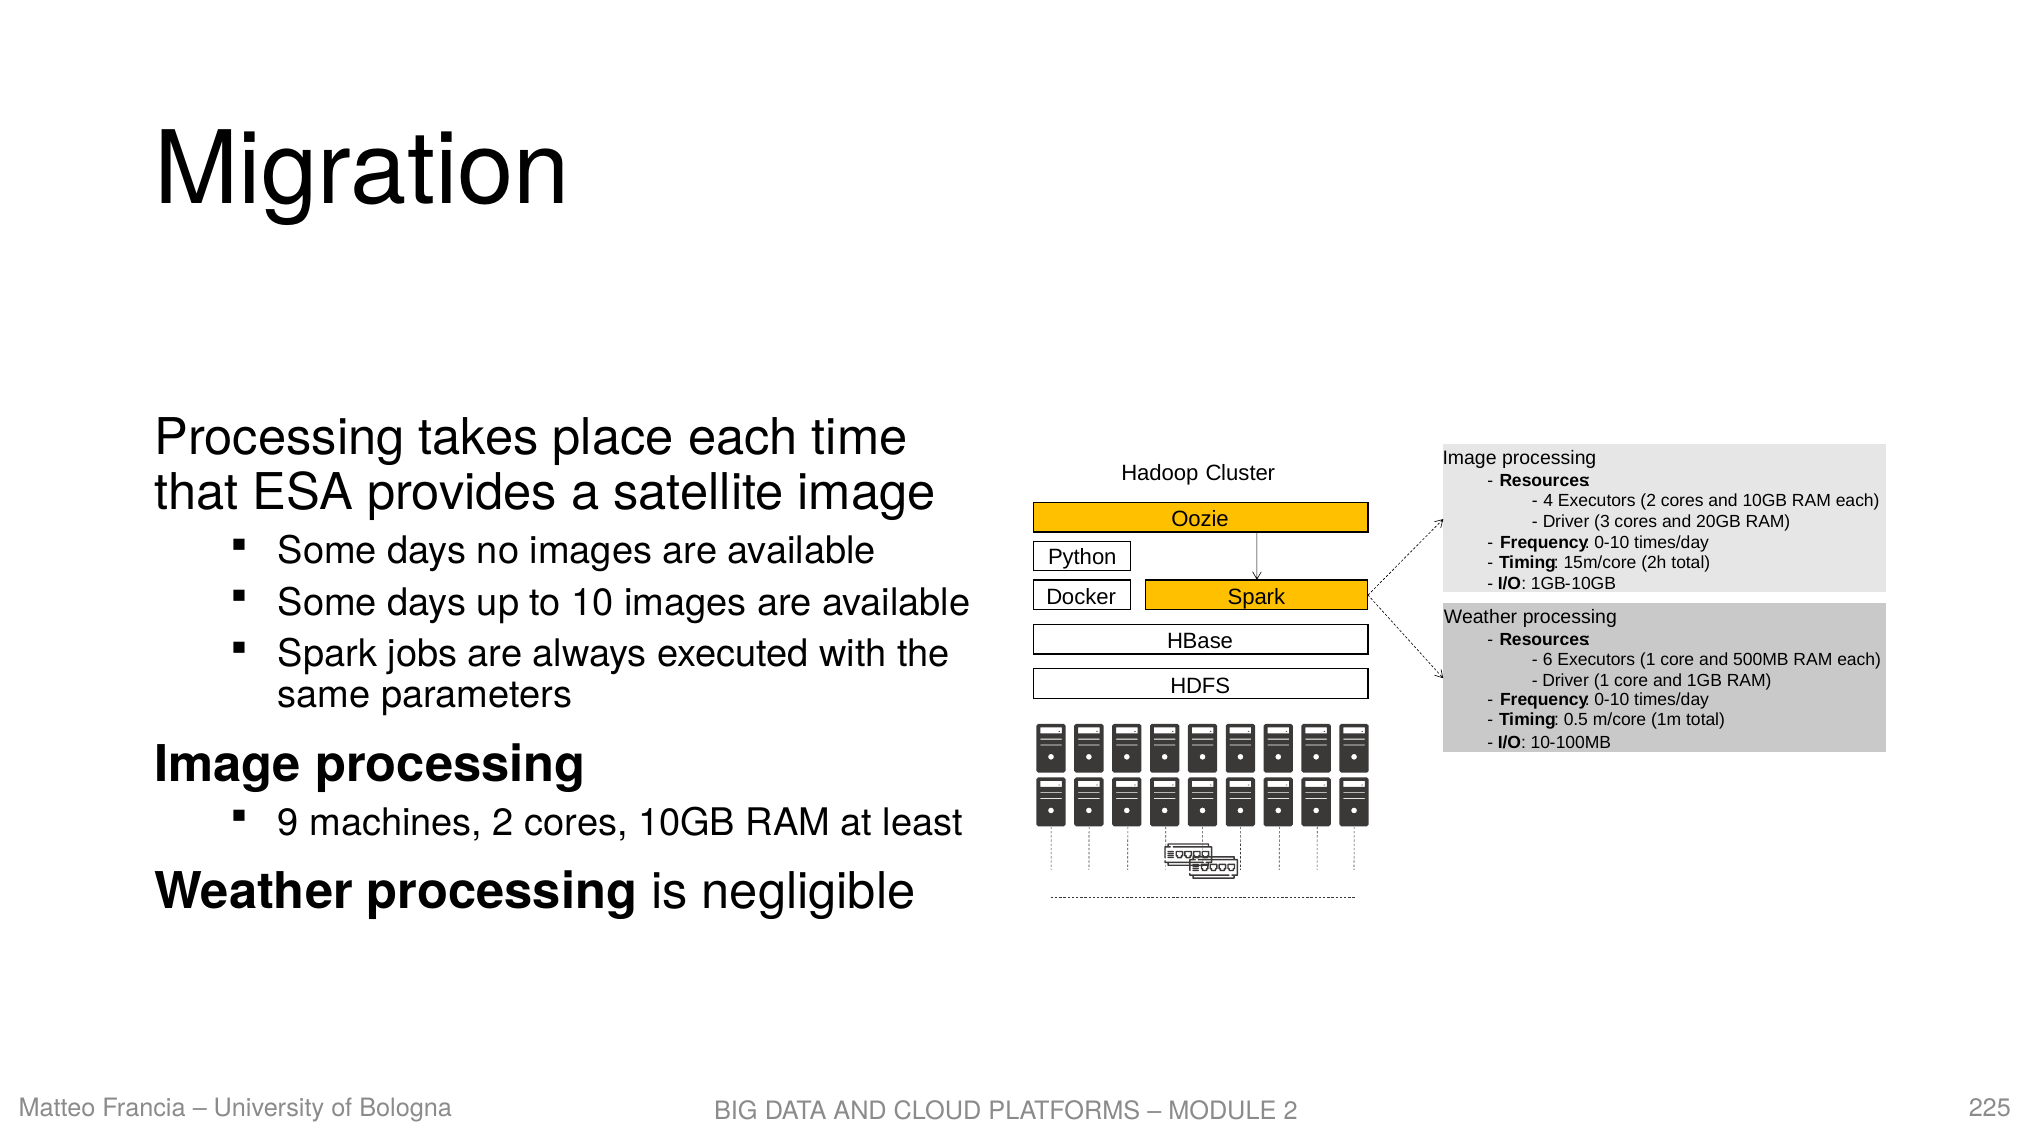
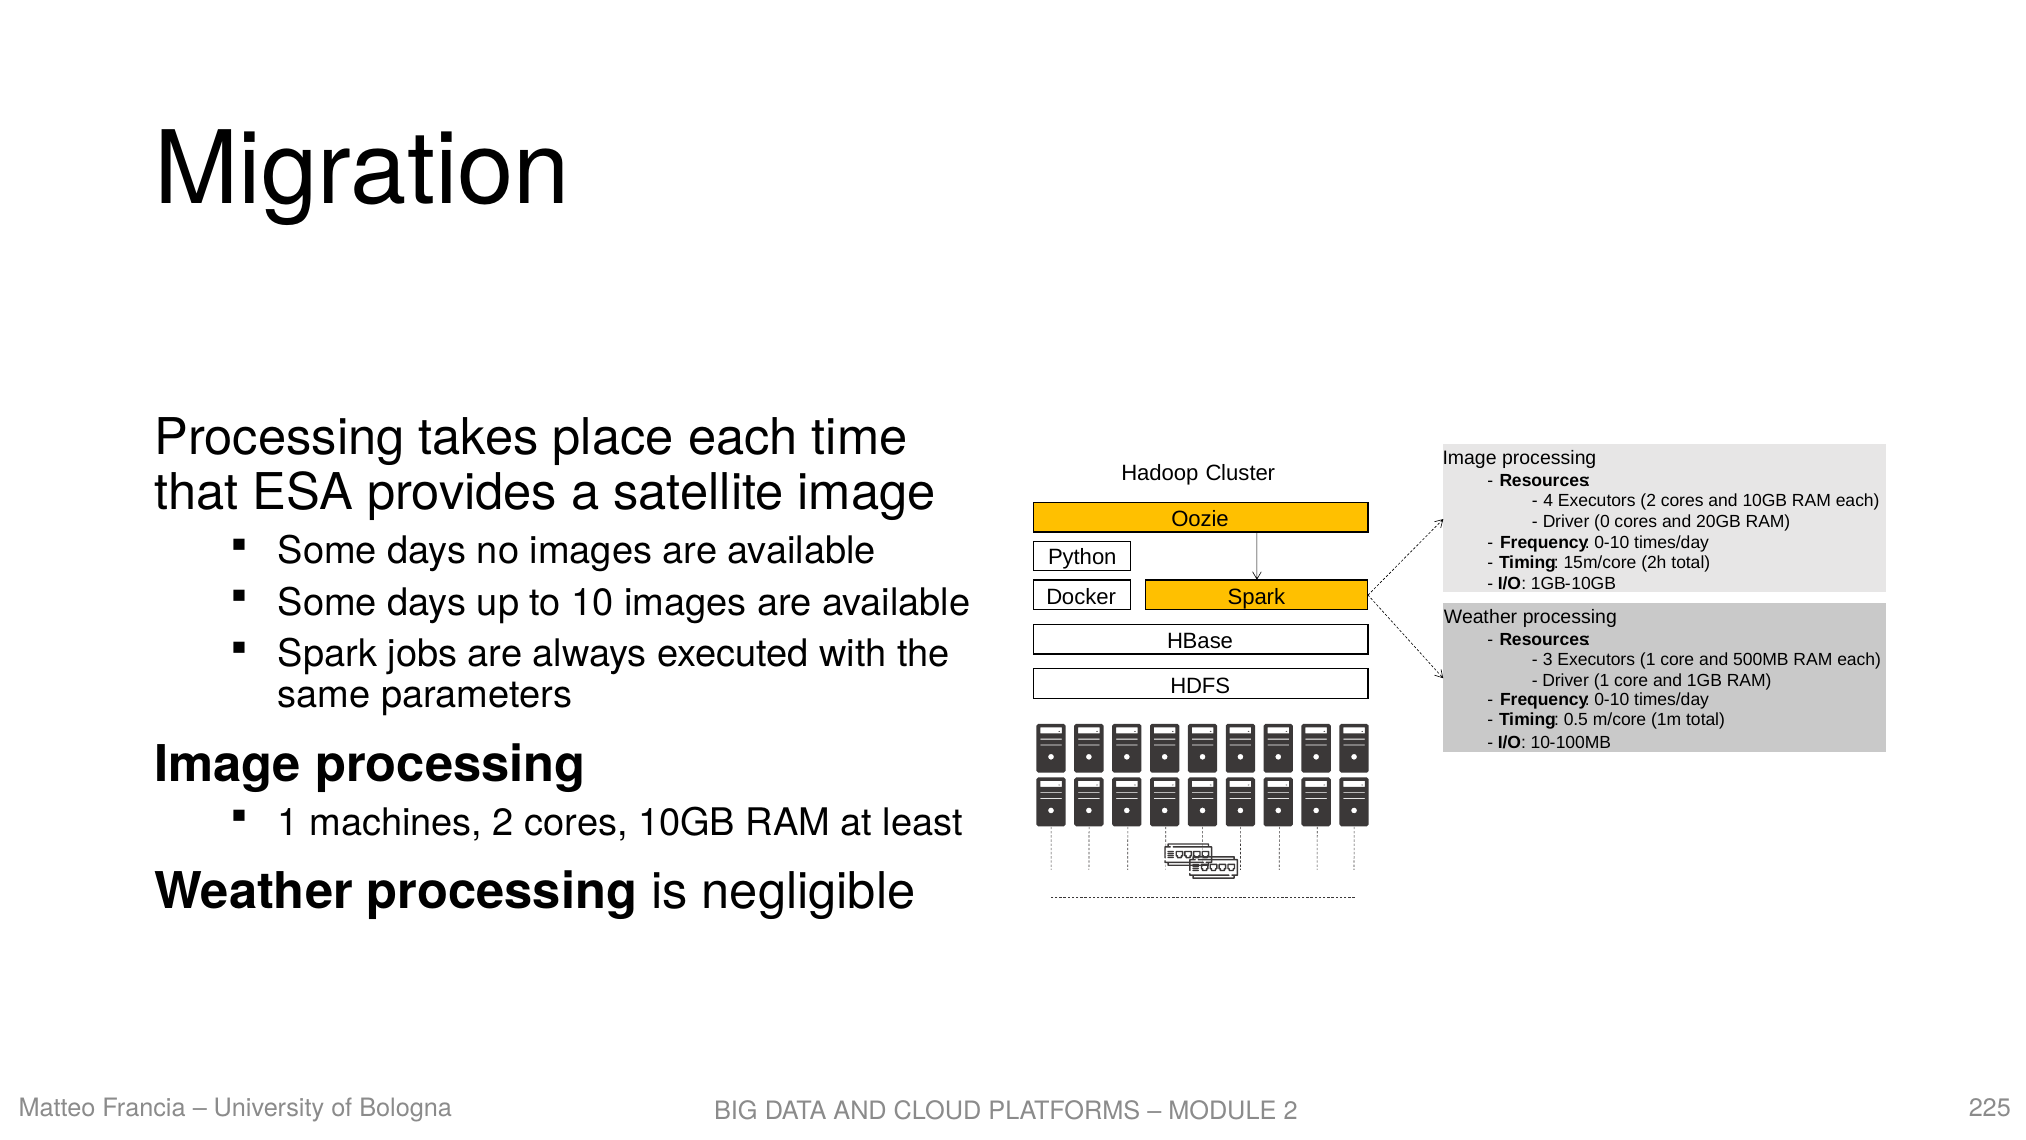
3: 3 -> 0
6: 6 -> 3
9 at (288, 822): 9 -> 1
